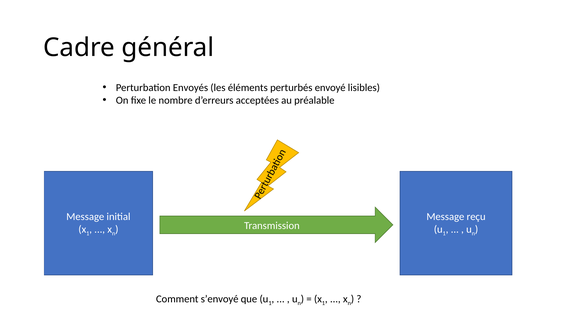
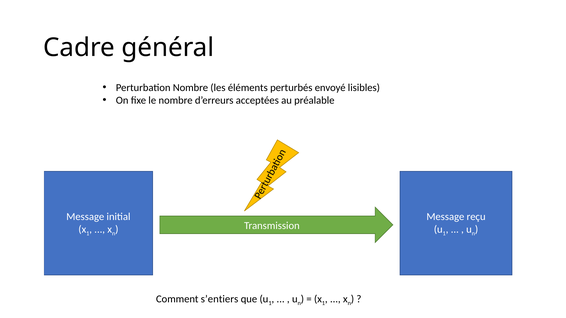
Perturbation Envoyés: Envoyés -> Nombre
s’envoyé: s’envoyé -> s’entiers
